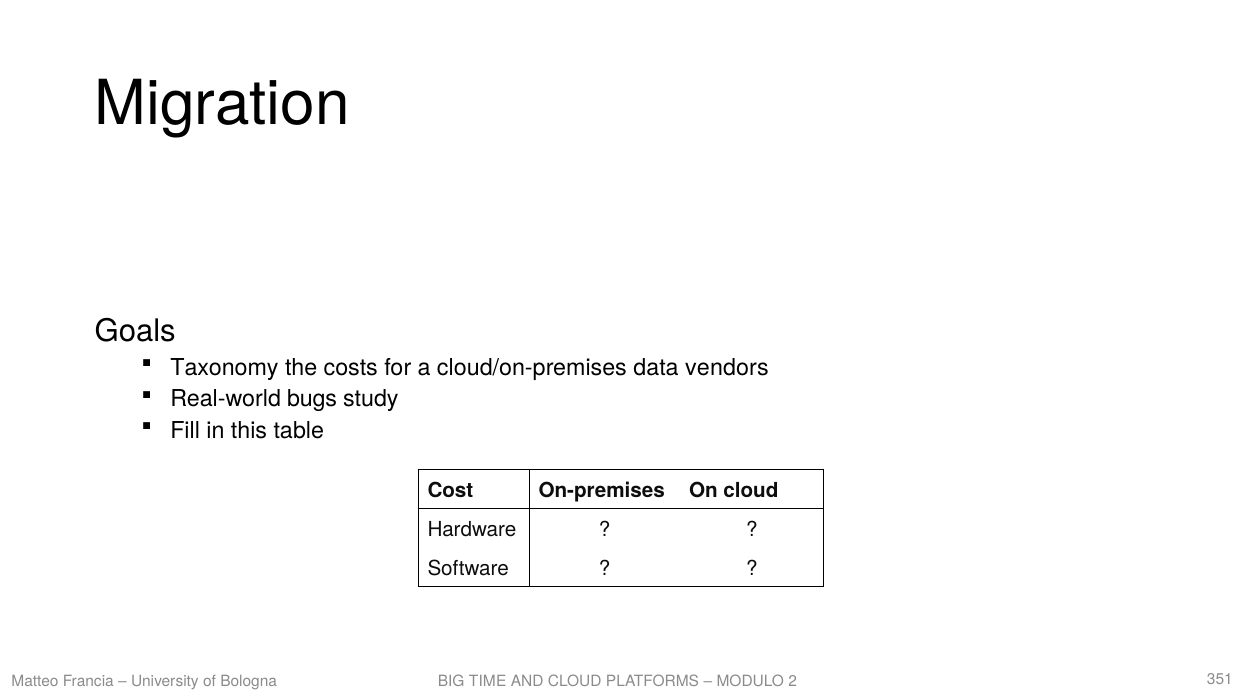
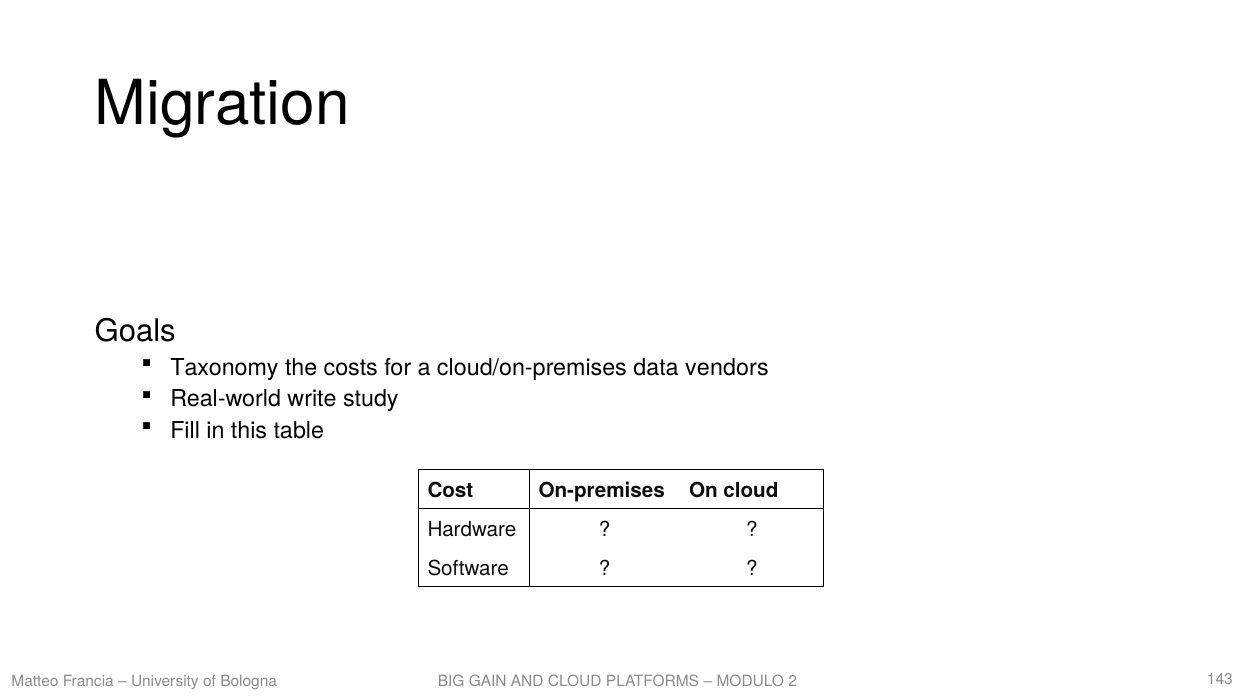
bugs: bugs -> write
TIME: TIME -> GAIN
351: 351 -> 143
